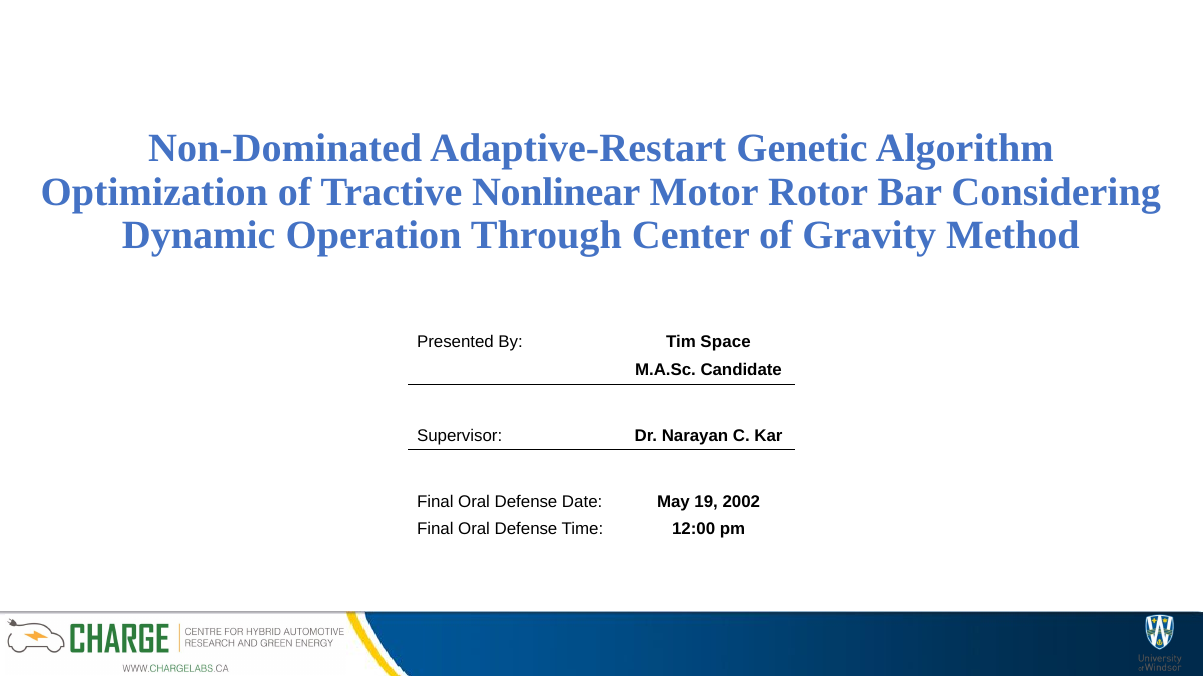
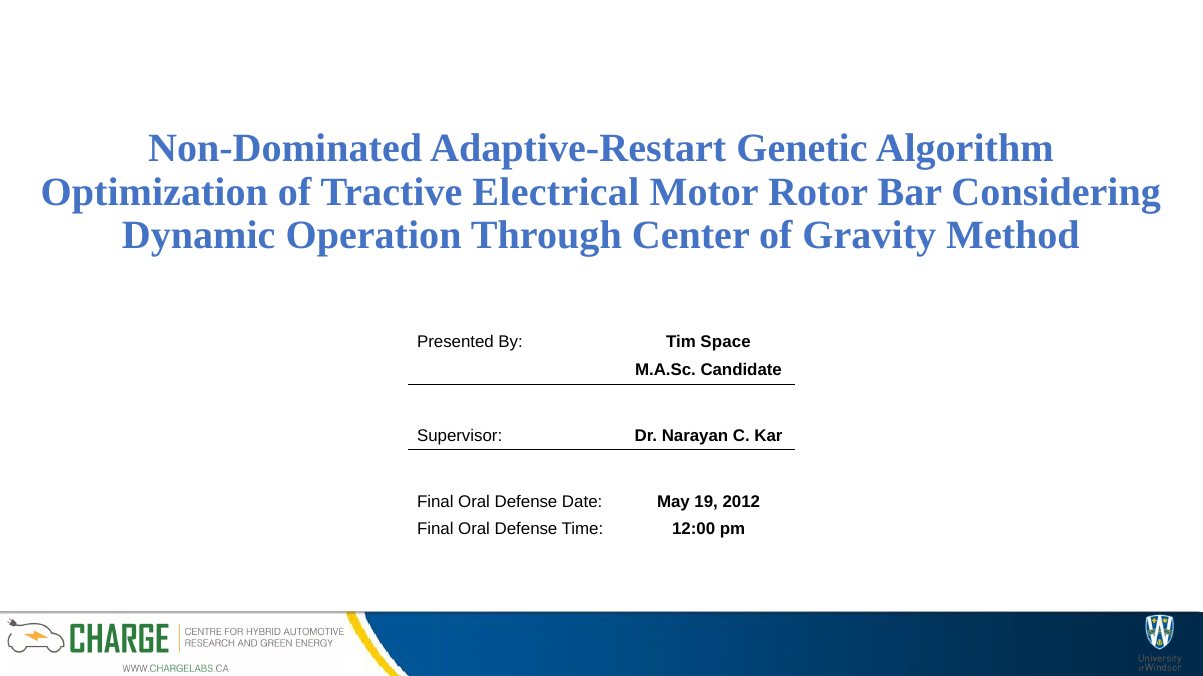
Nonlinear: Nonlinear -> Electrical
2002: 2002 -> 2012
